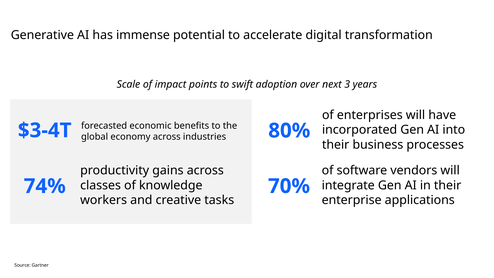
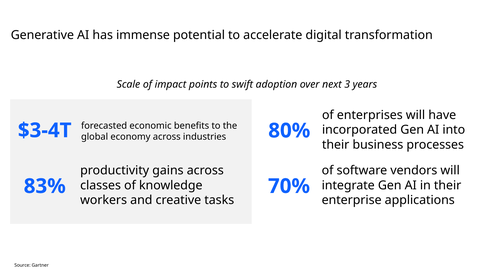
74%: 74% -> 83%
